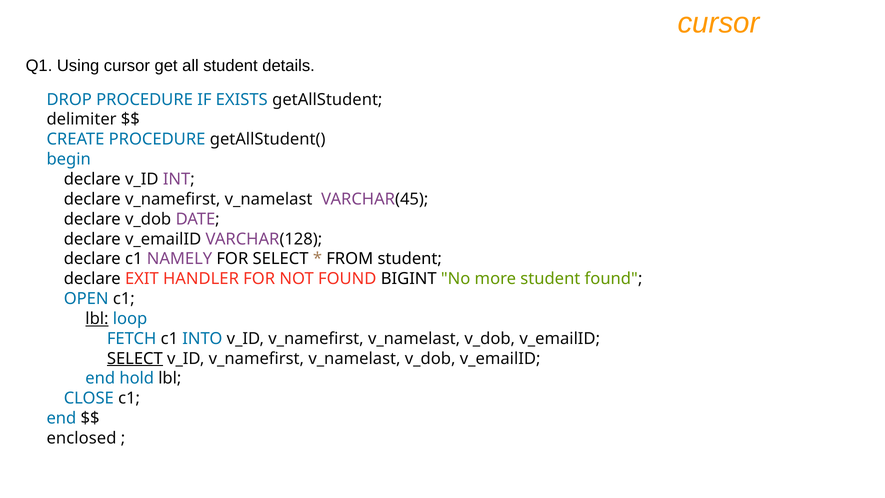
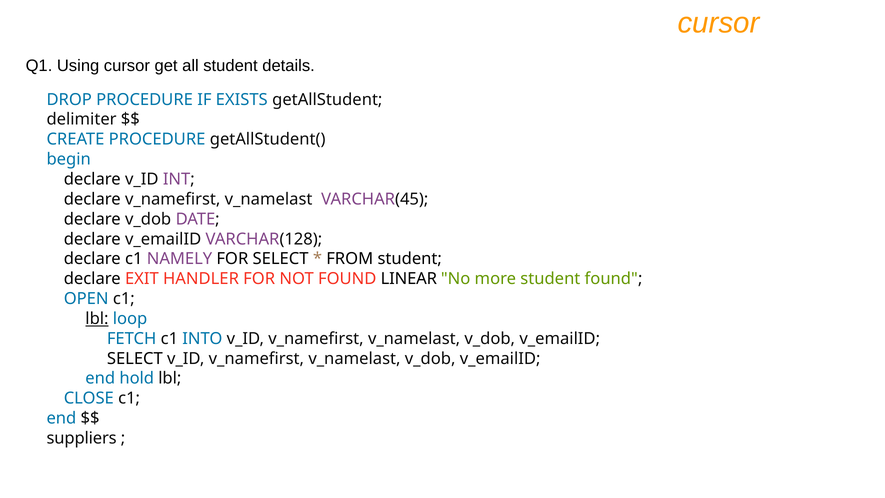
BIGINT: BIGINT -> LINEAR
SELECT at (135, 358) underline: present -> none
enclosed: enclosed -> suppliers
